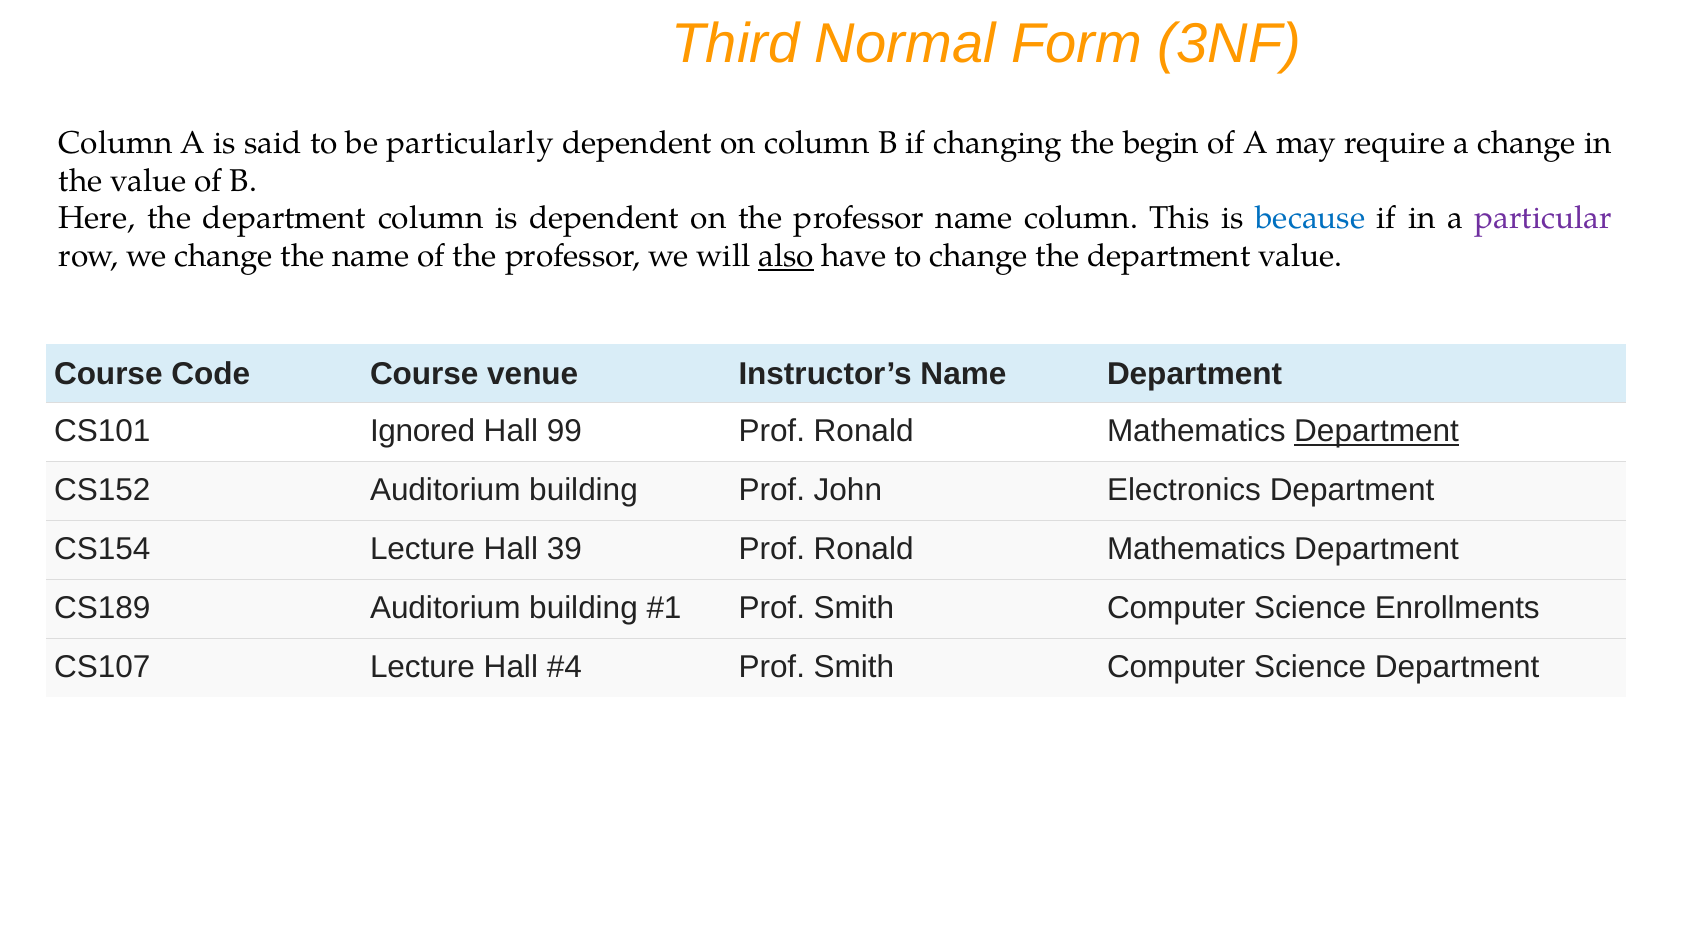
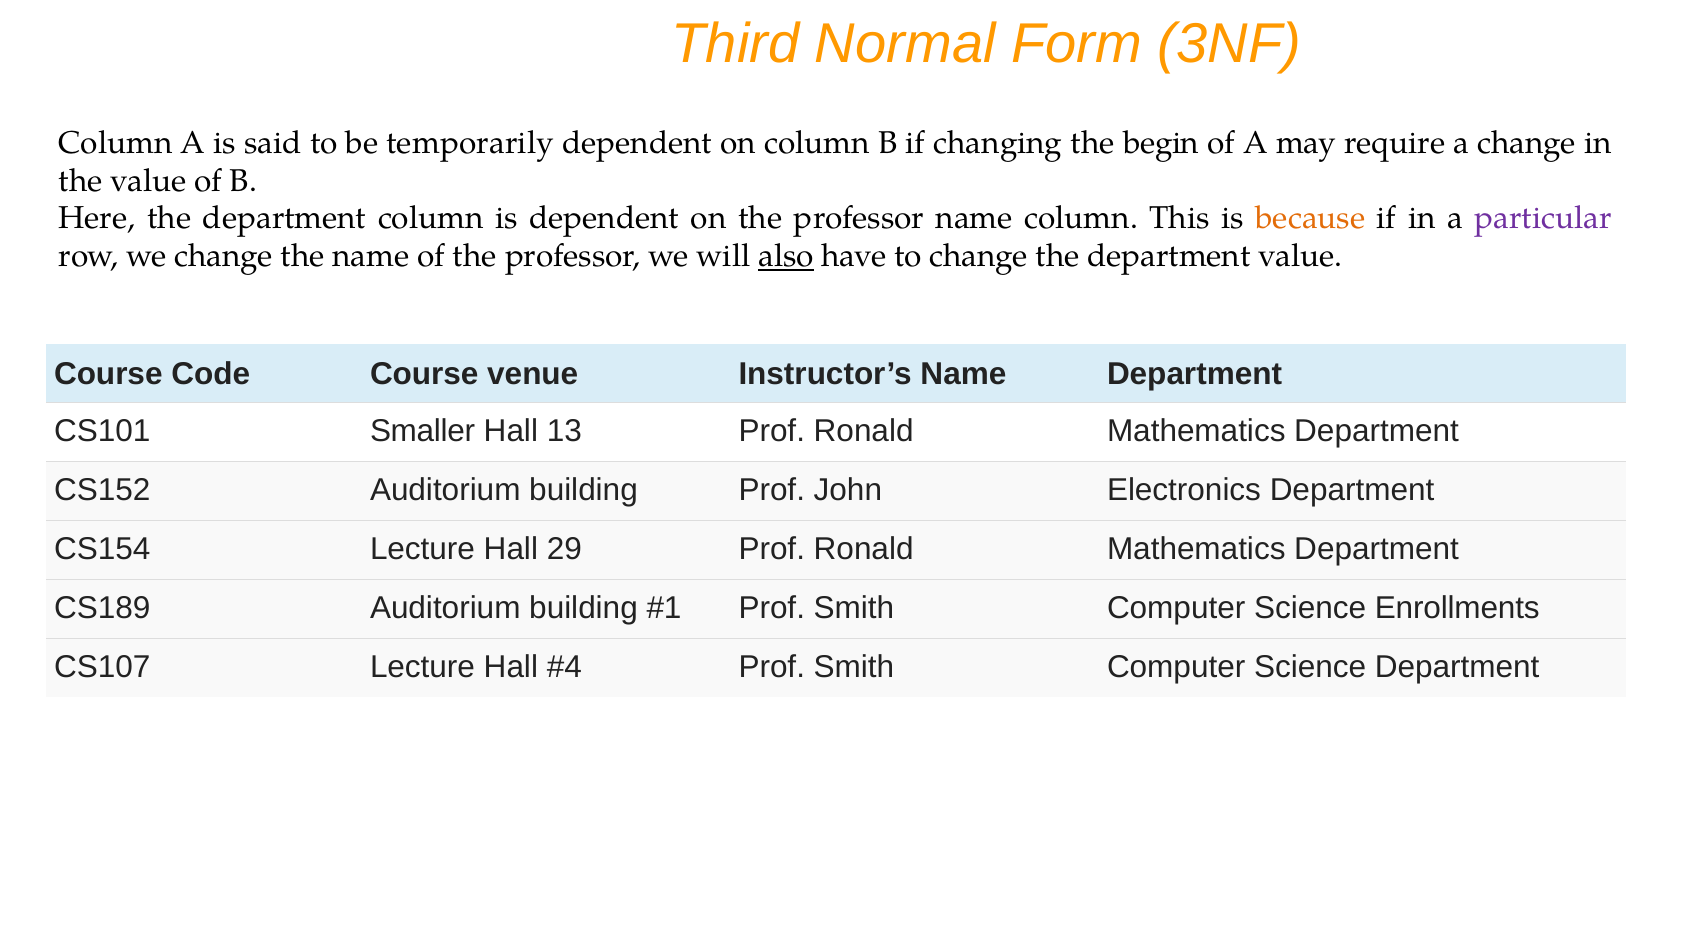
particularly: particularly -> temporarily
because colour: blue -> orange
Ignored: Ignored -> Smaller
99: 99 -> 13
Department at (1377, 431) underline: present -> none
39: 39 -> 29
